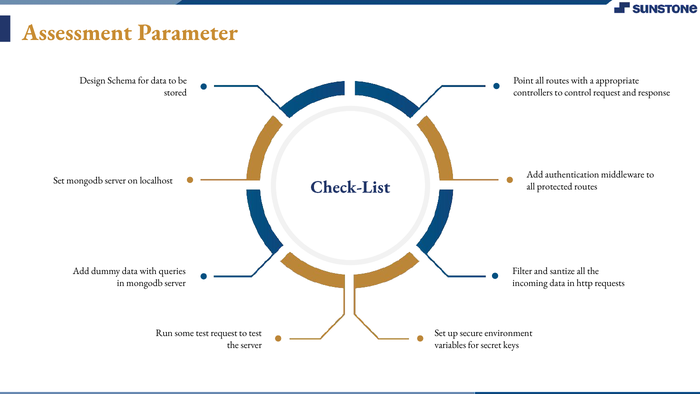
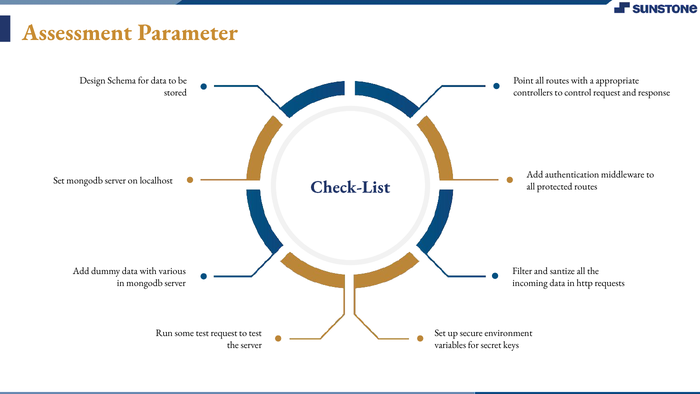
queries: queries -> various
